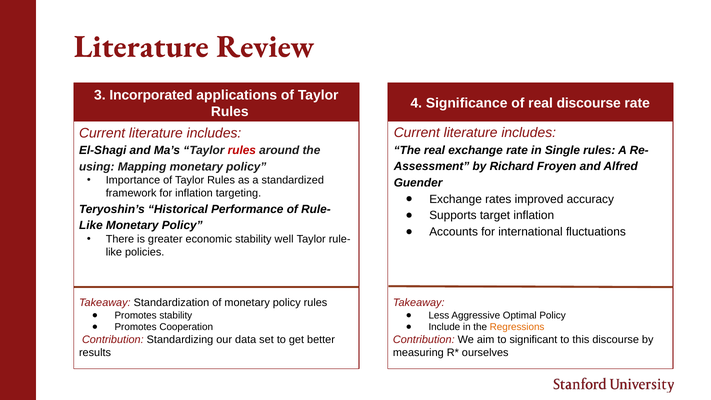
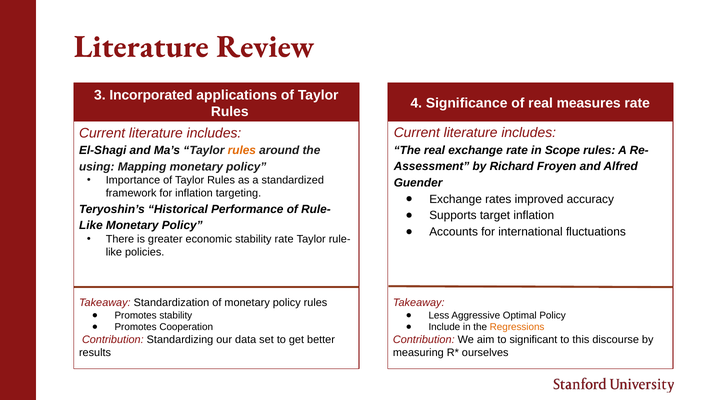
real discourse: discourse -> measures
Single: Single -> Scope
rules at (242, 150) colour: red -> orange
stability well: well -> rate
